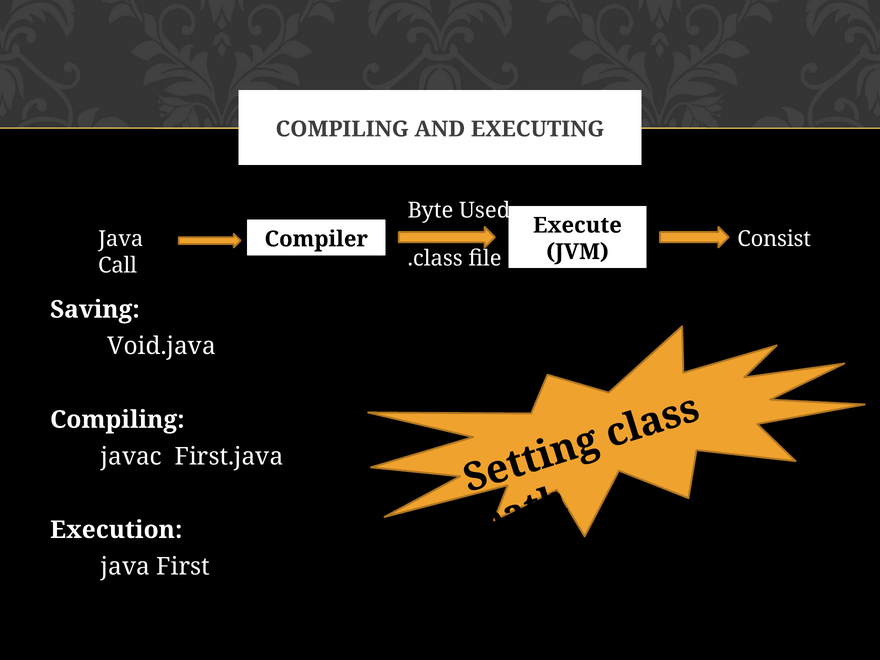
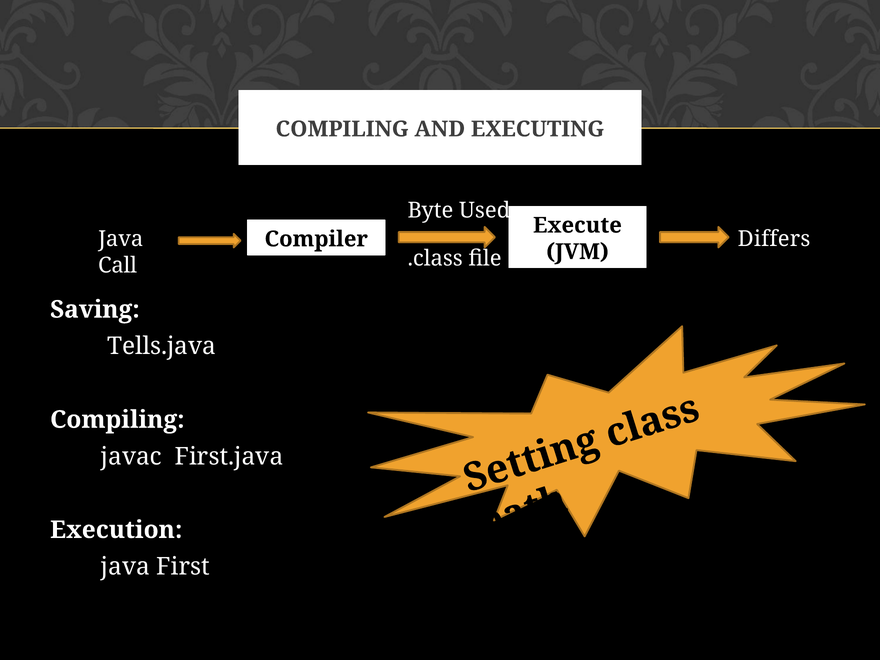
Consist: Consist -> Differs
Void.java: Void.java -> Tells.java
